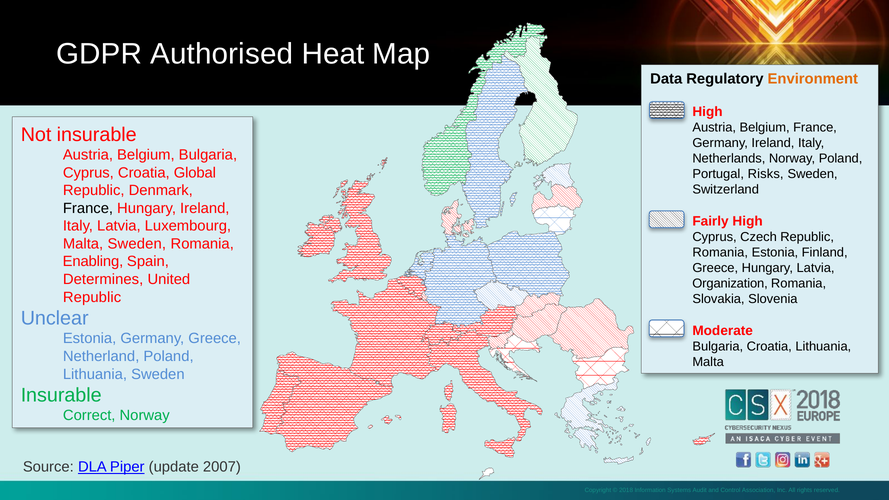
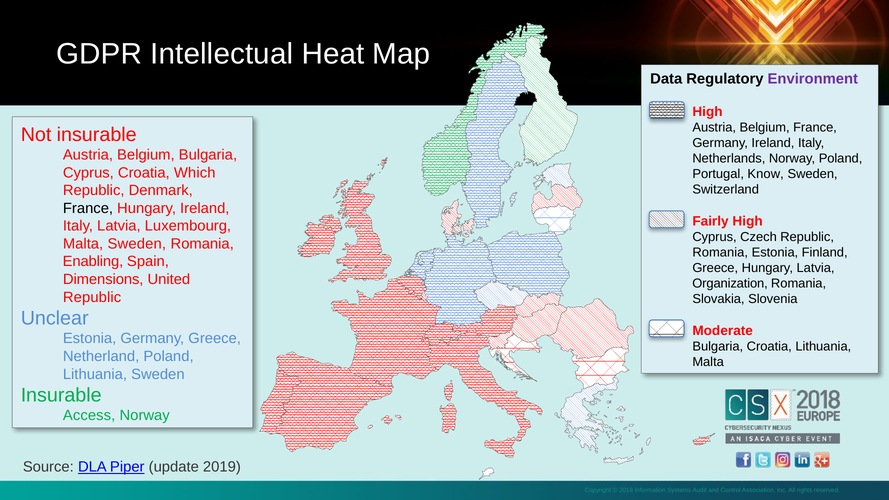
Authorised: Authorised -> Intellectual
Environment colour: orange -> purple
Global: Global -> Which
Risks: Risks -> Know
Determines: Determines -> Dimensions
Correct: Correct -> Access
2007: 2007 -> 2019
